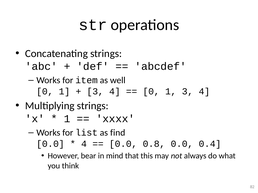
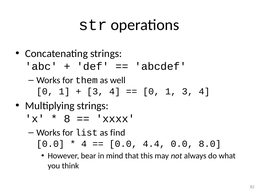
item: item -> them
1 at (67, 119): 1 -> 8
0.8: 0.8 -> 4.4
0.4: 0.4 -> 8.0
